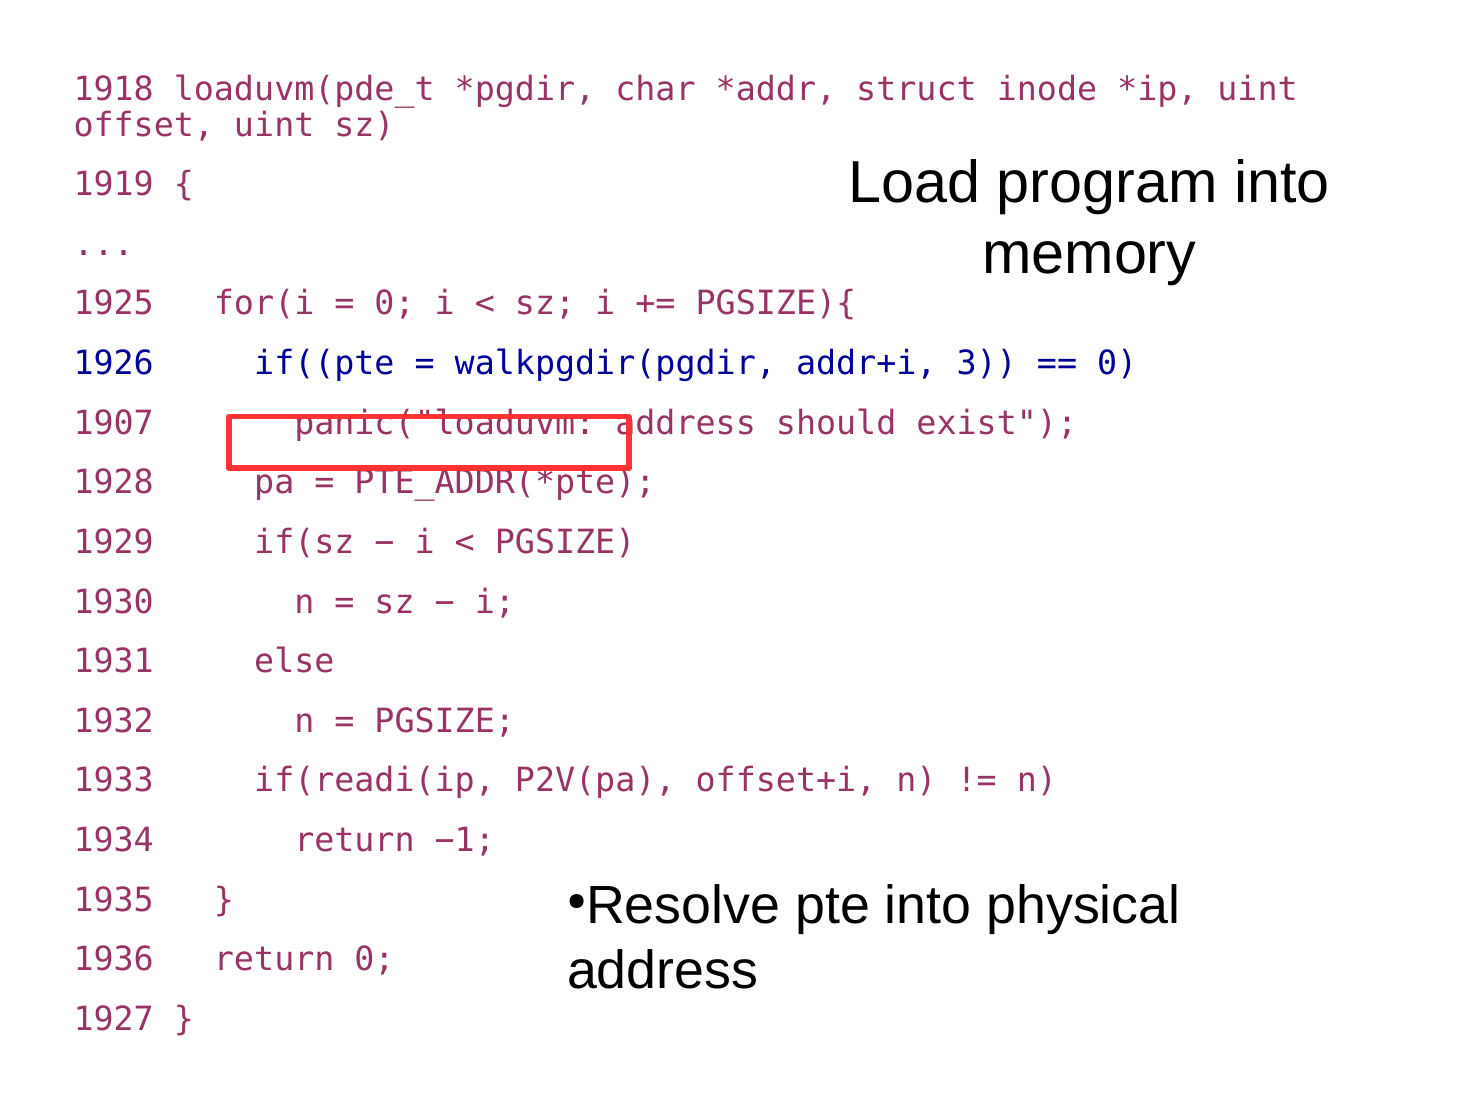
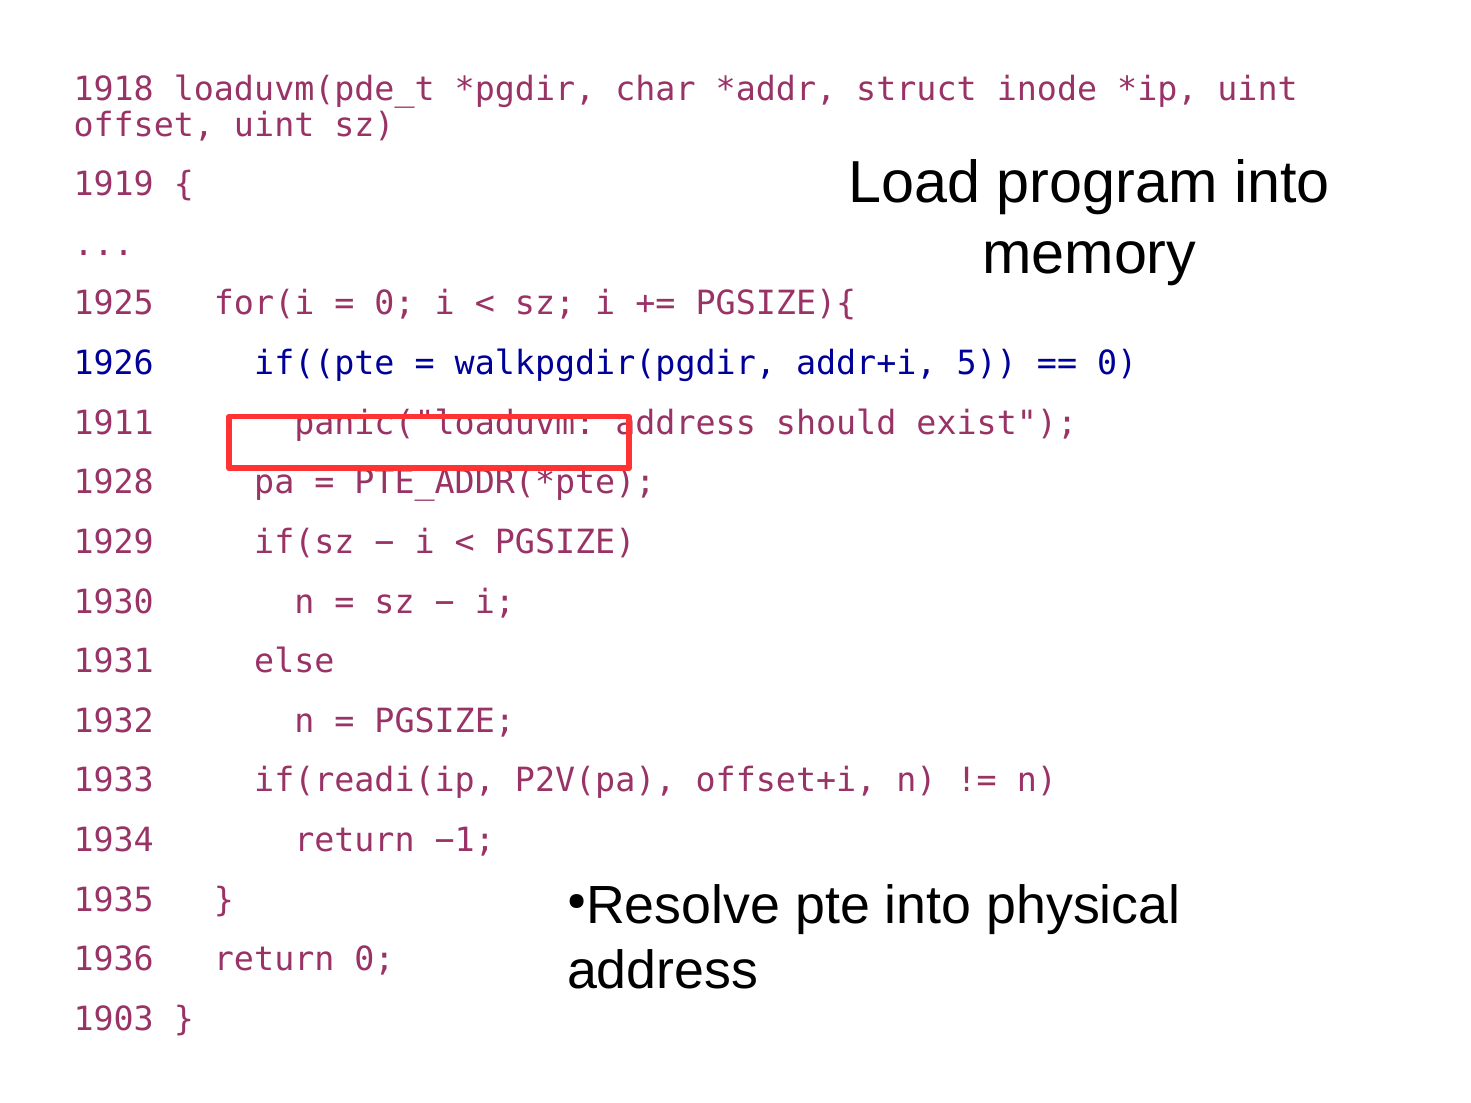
3: 3 -> 5
1907: 1907 -> 1911
1927: 1927 -> 1903
